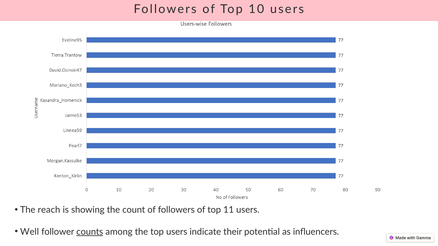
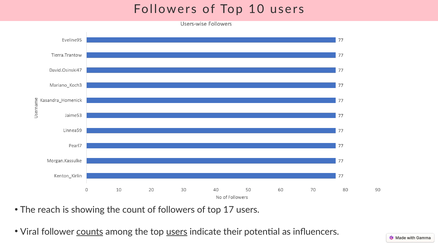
11: 11 -> 17
Well: Well -> Viral
users at (177, 232) underline: none -> present
